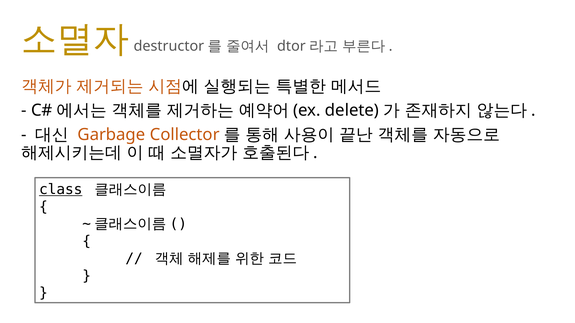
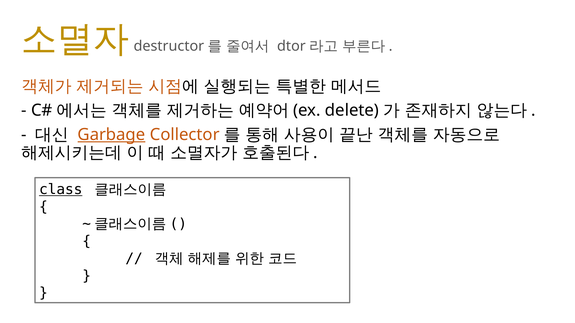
Garbage underline: none -> present
